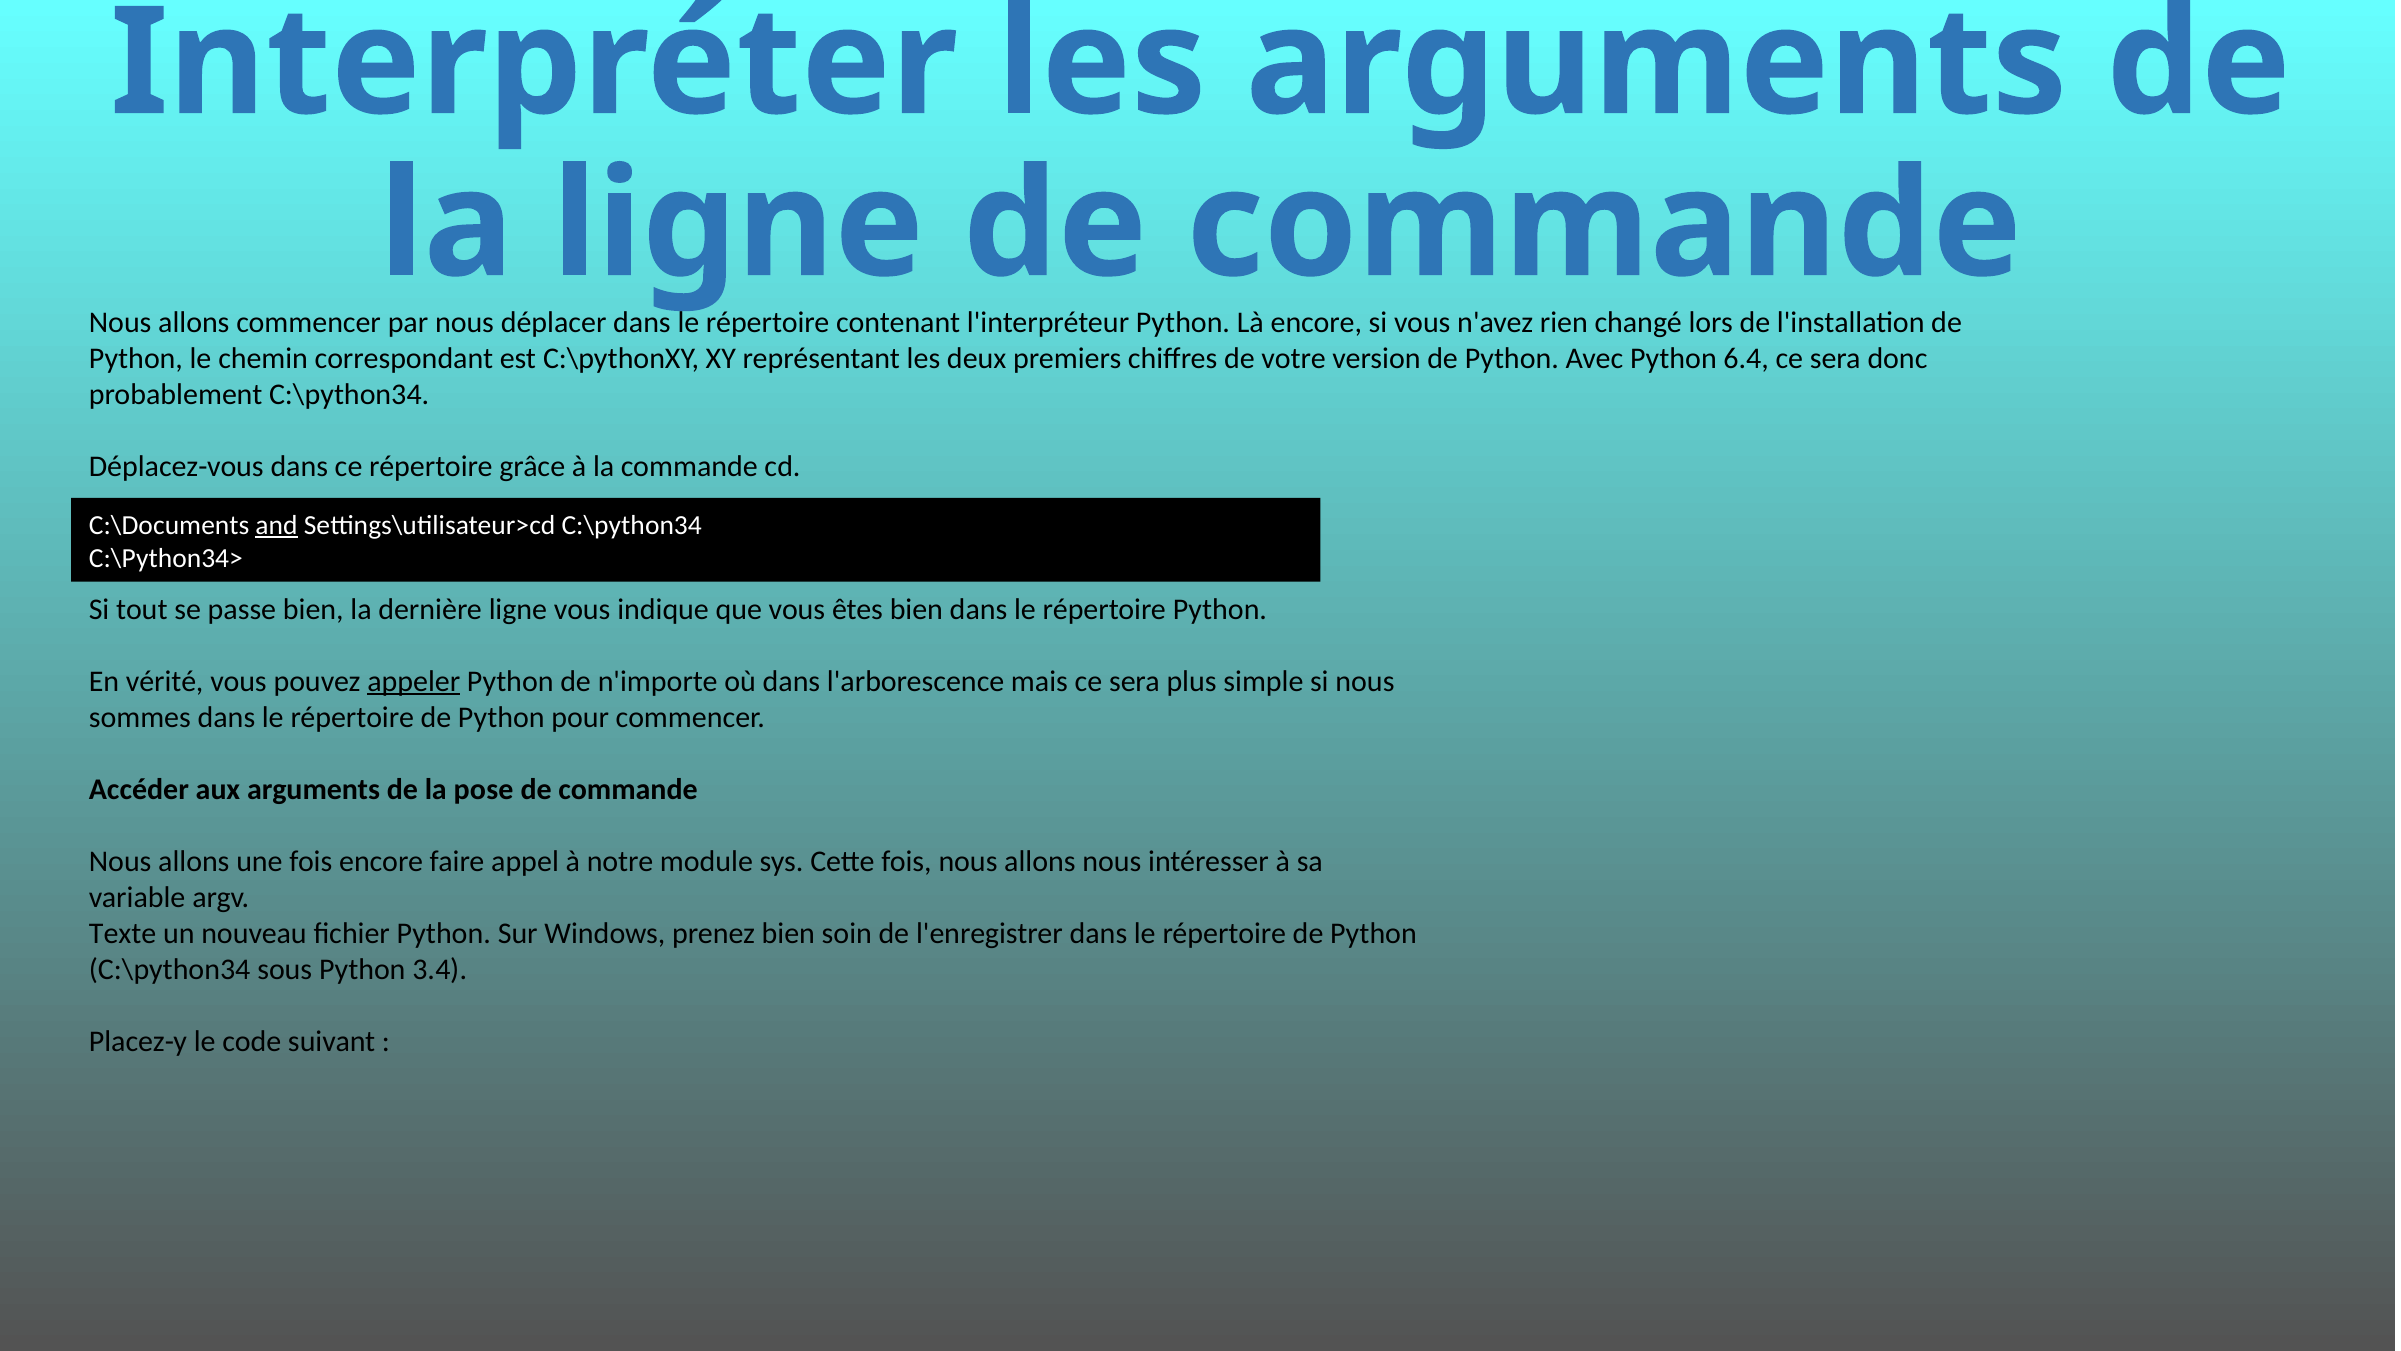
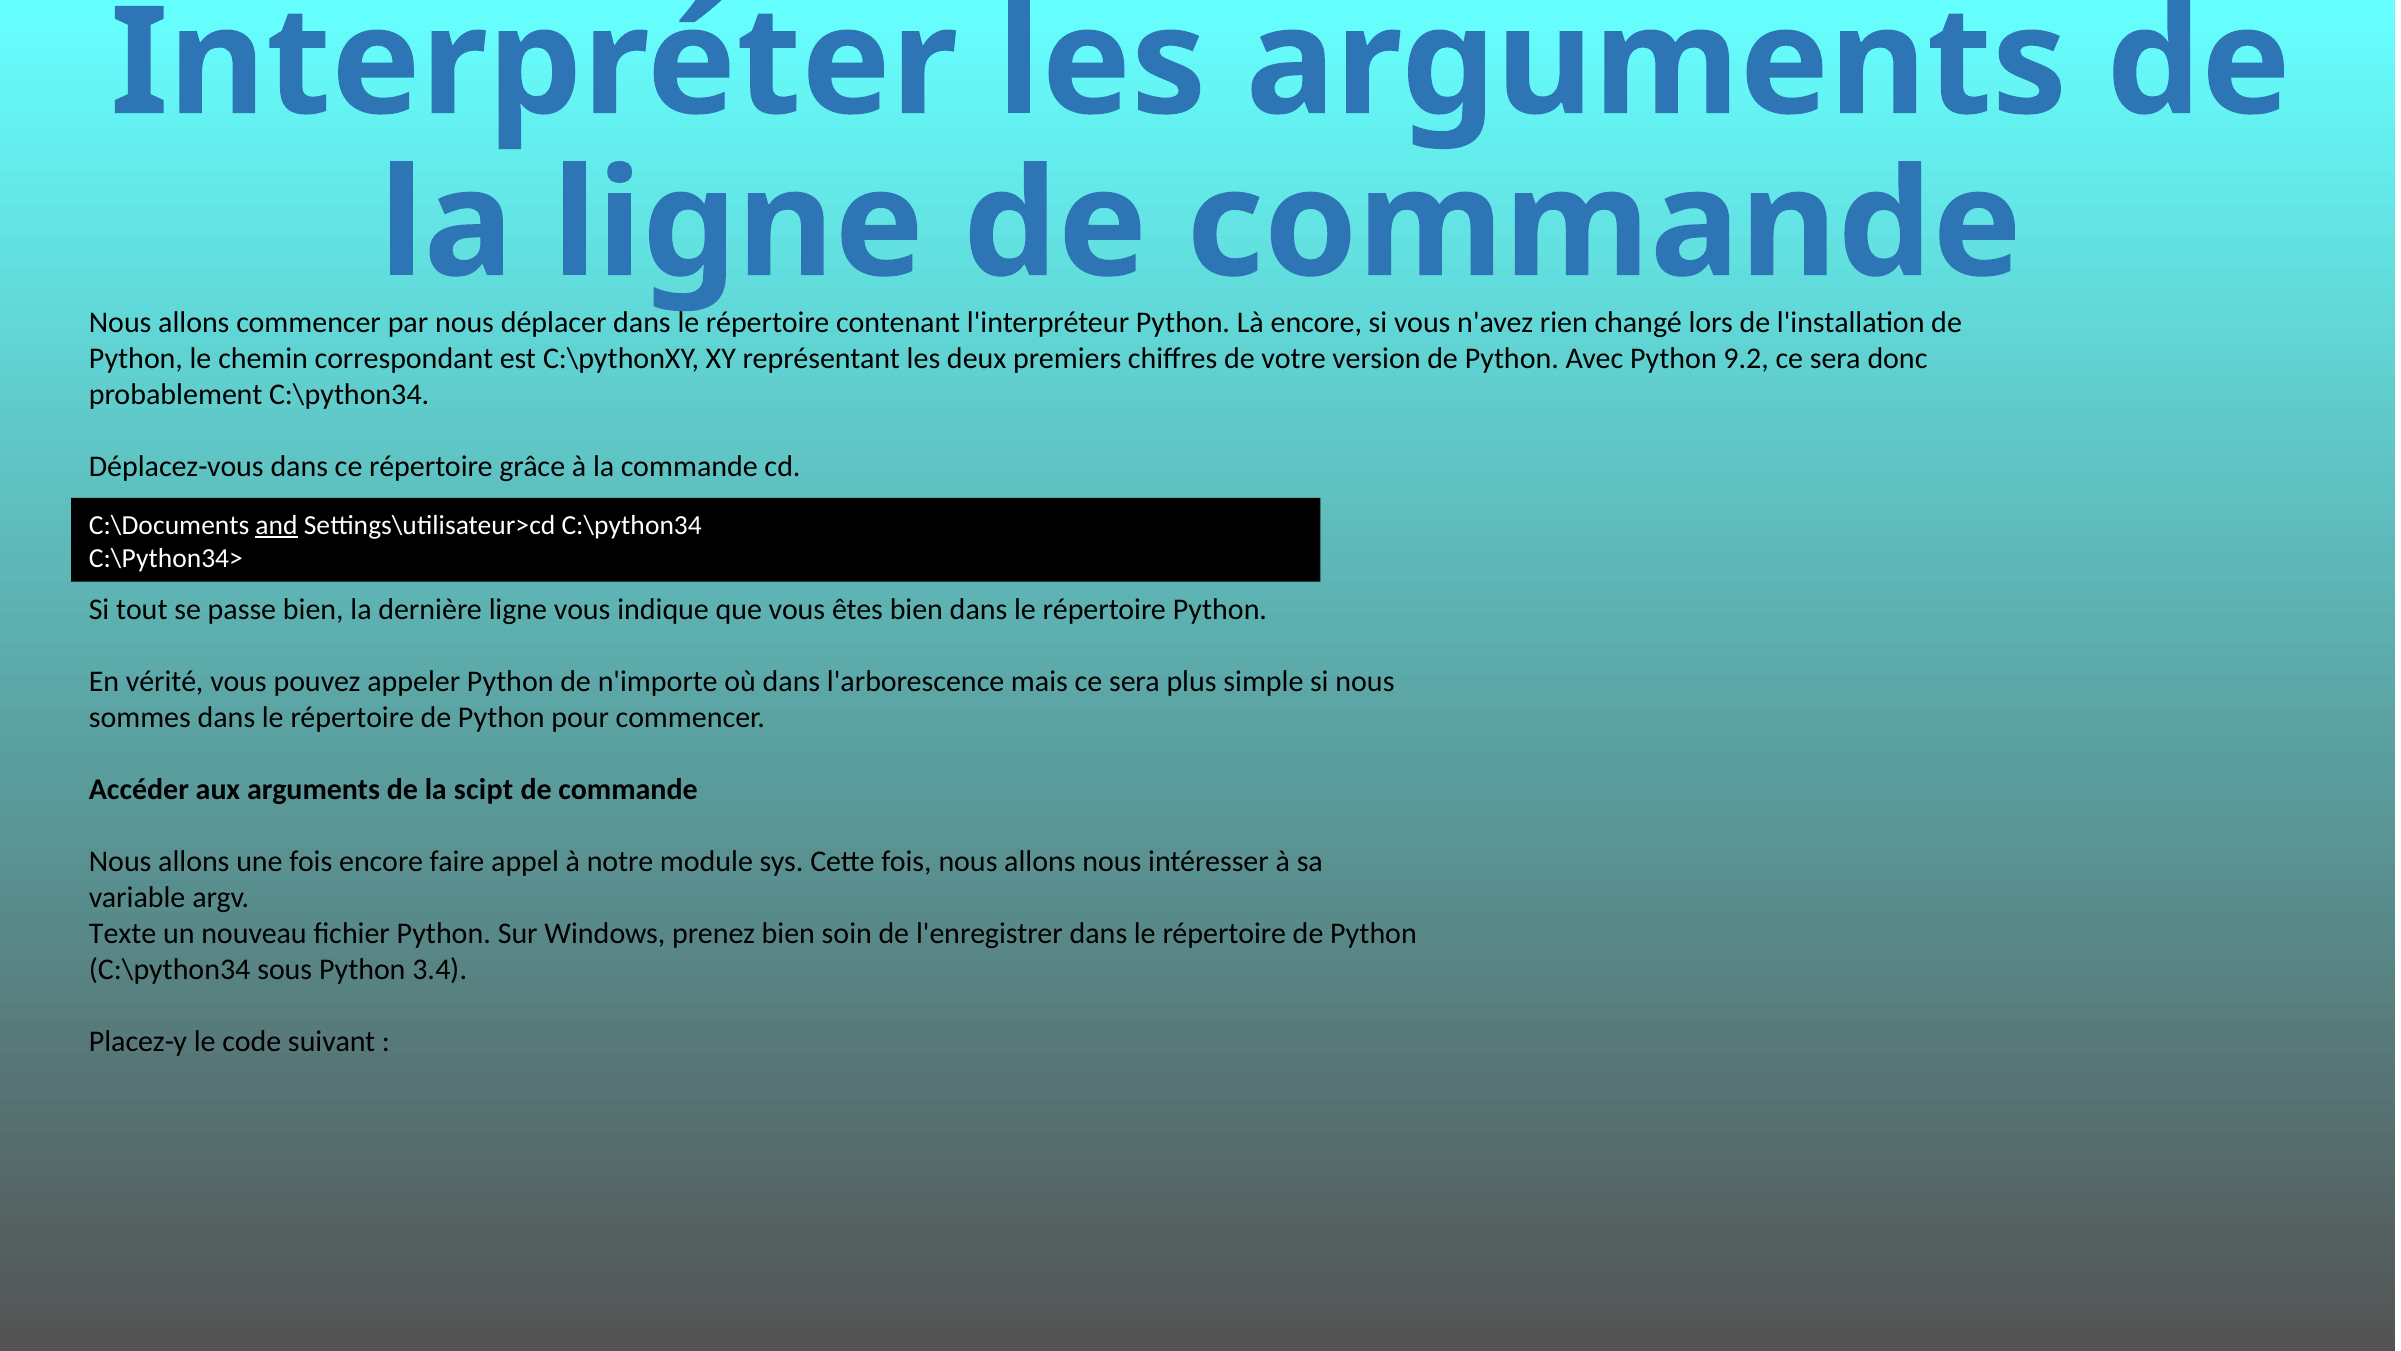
6.4: 6.4 -> 9.2
appeler underline: present -> none
pose: pose -> scipt
